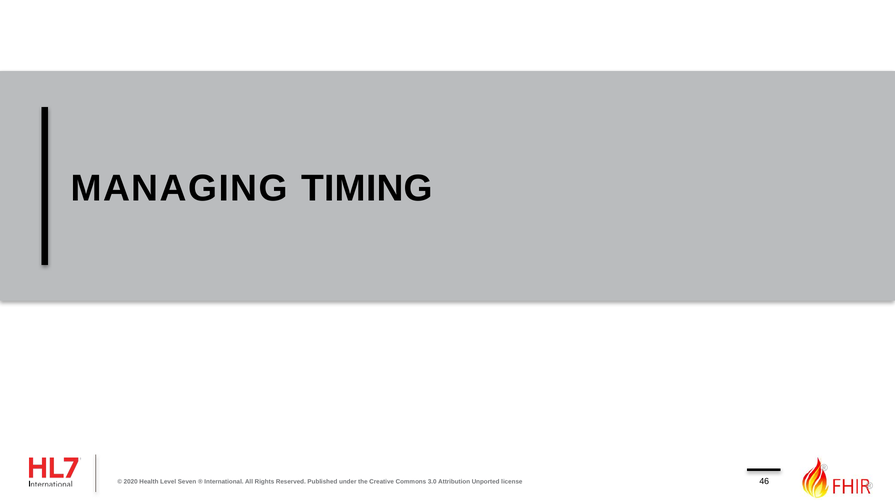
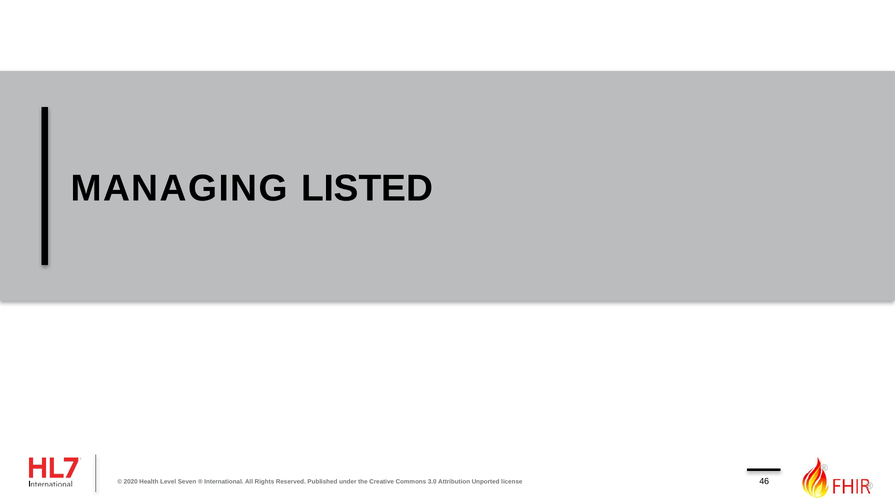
TIMING: TIMING -> LISTED
